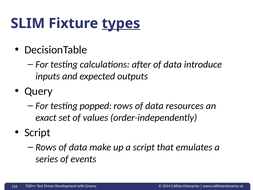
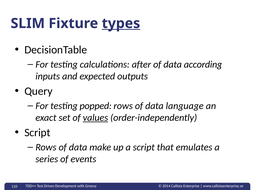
introduce: introduce -> according
resources: resources -> language
values underline: none -> present
